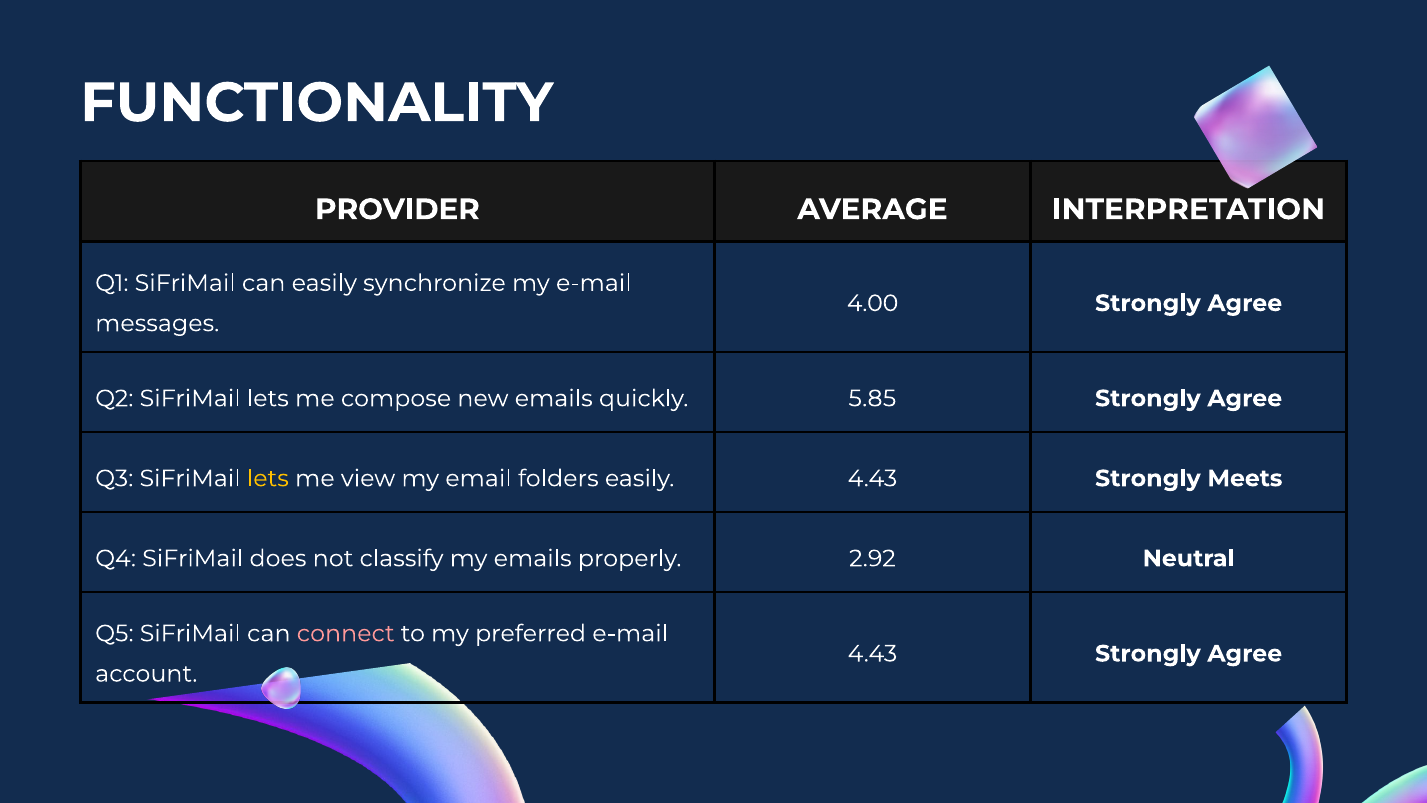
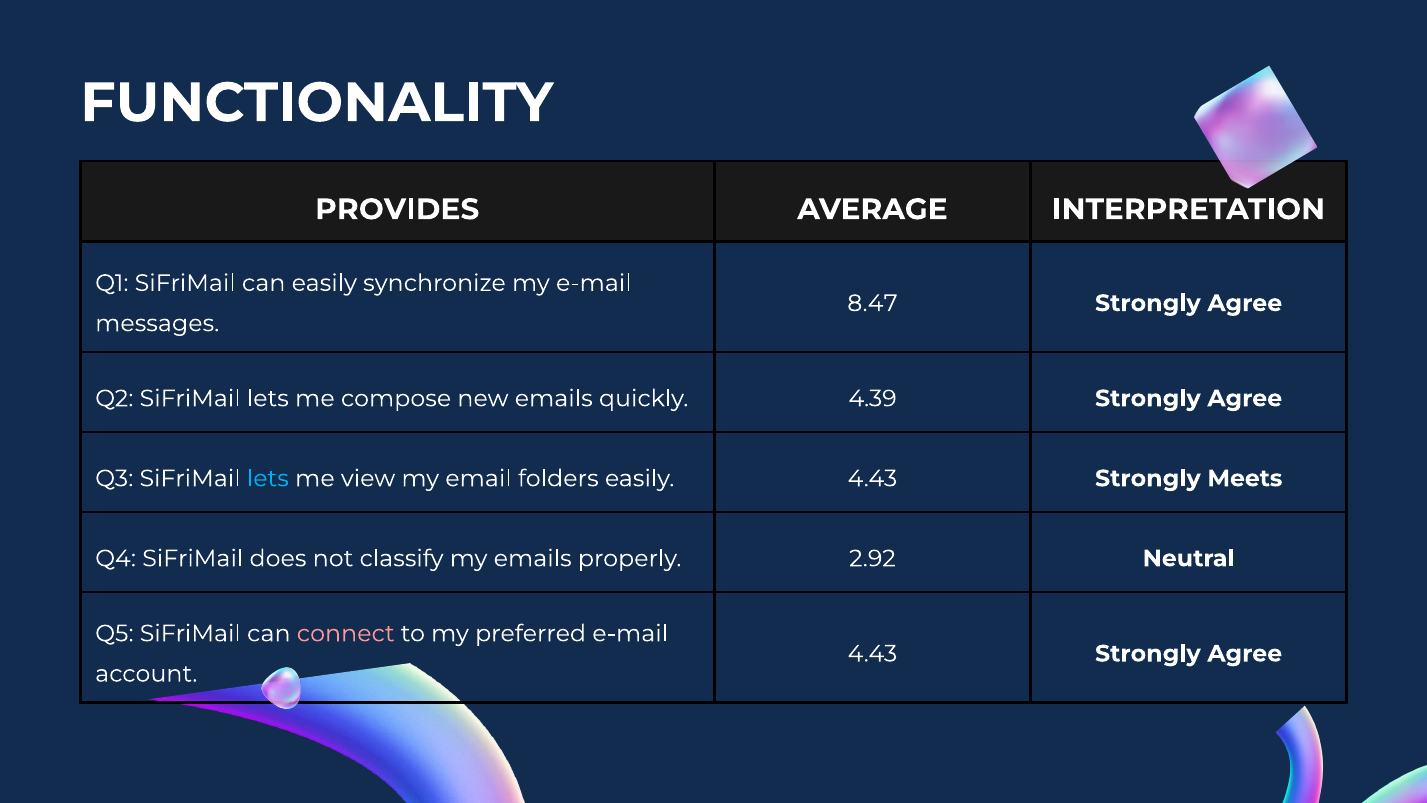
PROVIDER: PROVIDER -> PROVIDES
4.00: 4.00 -> 8.47
5.85: 5.85 -> 4.39
lets at (268, 478) colour: yellow -> light blue
